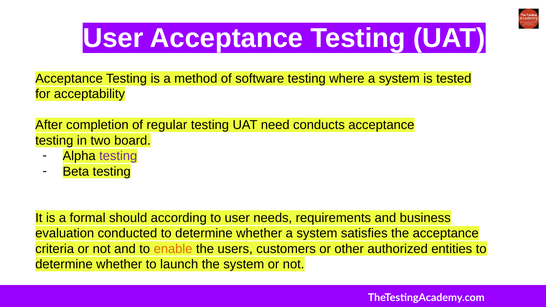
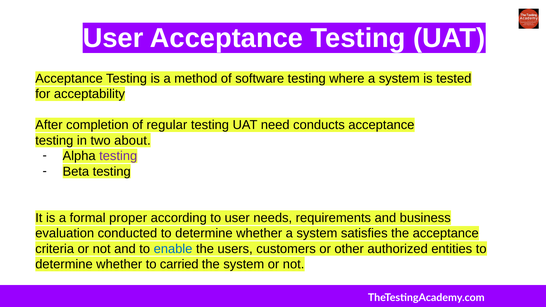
board: board -> about
should: should -> proper
enable colour: orange -> blue
launch: launch -> carried
